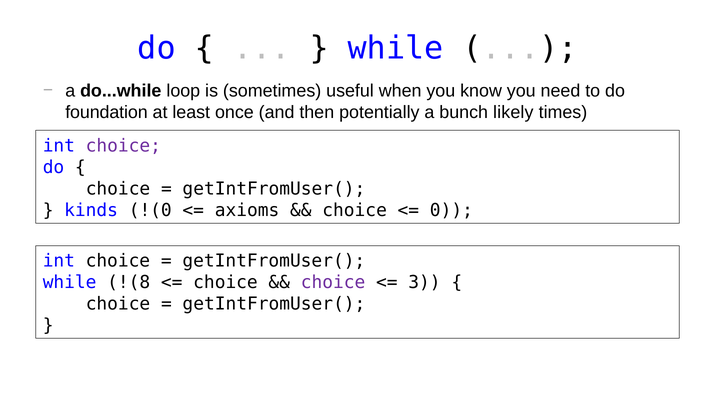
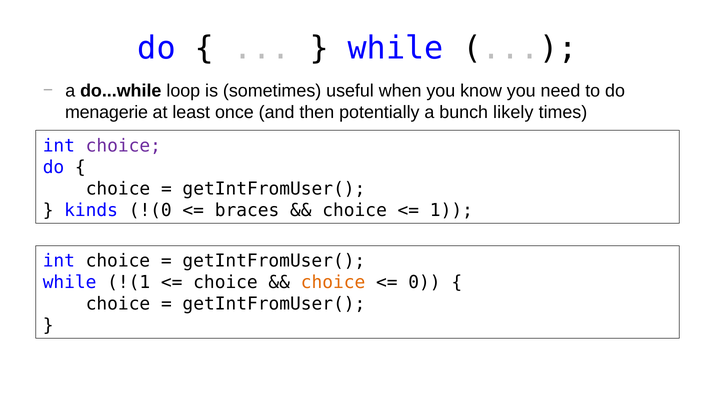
foundation: foundation -> menagerie
axioms: axioms -> braces
0: 0 -> 1
!(8: !(8 -> !(1
choice at (333, 283) colour: purple -> orange
3: 3 -> 0
